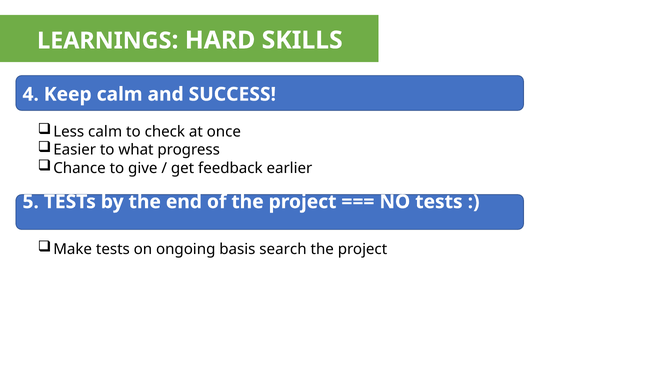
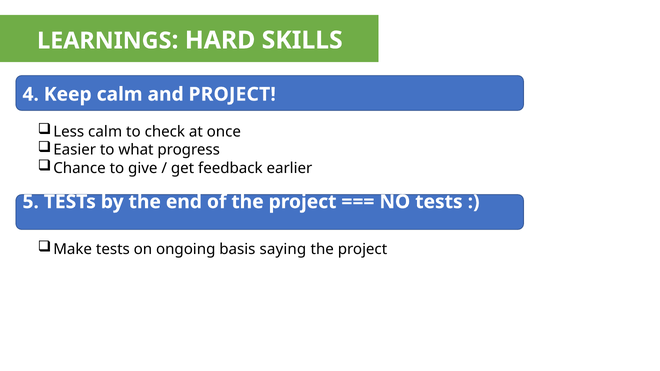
and SUCCESS: SUCCESS -> PROJECT
search: search -> saying
